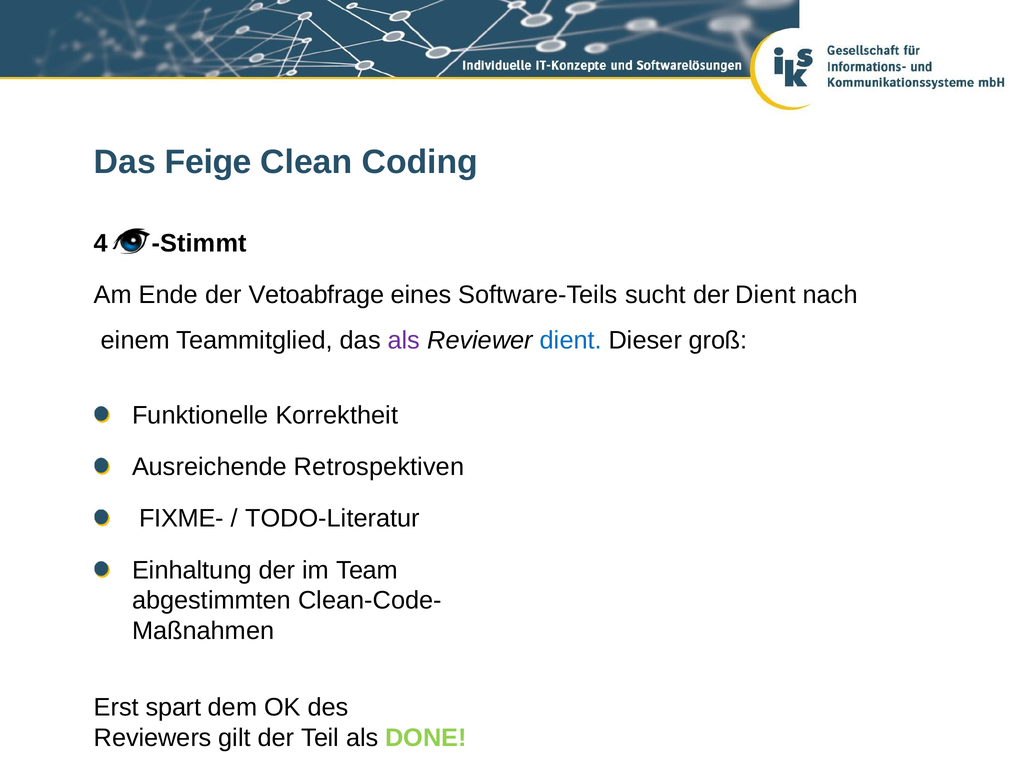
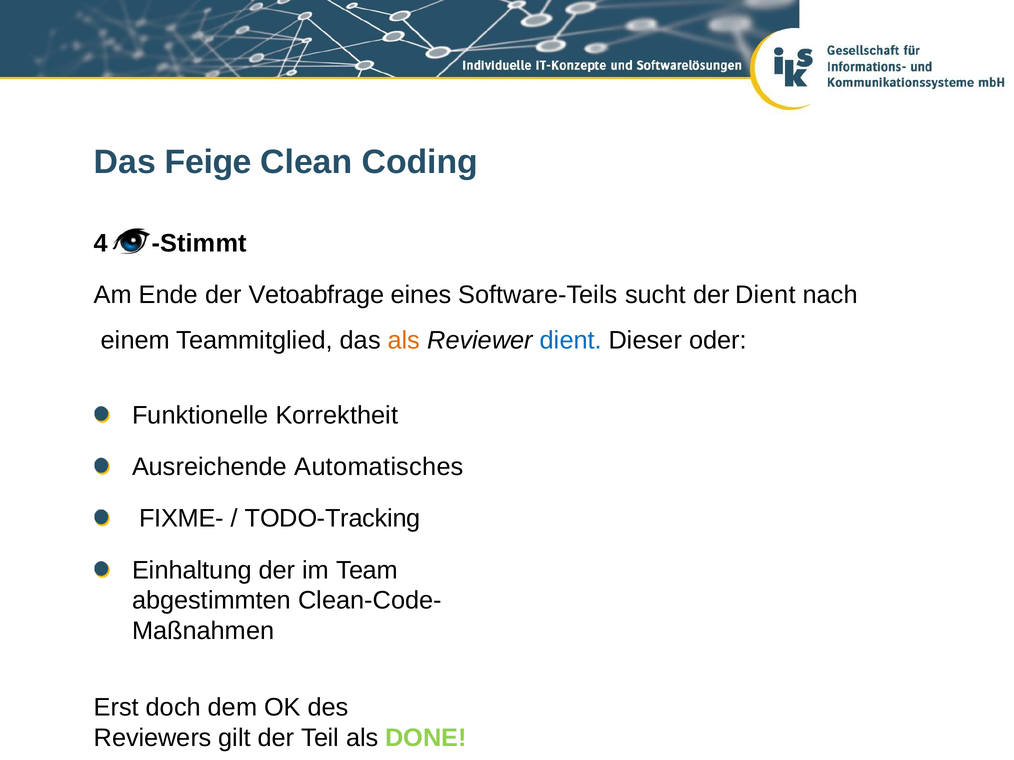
als at (404, 341) colour: purple -> orange
groß: groß -> oder
Retrospektiven: Retrospektiven -> Automatisches
TODO-Literatur: TODO-Literatur -> TODO-Tracking
spart: spart -> doch
